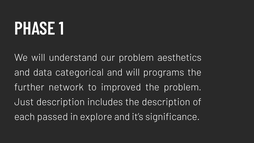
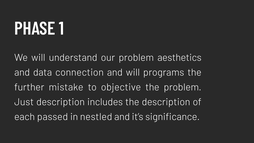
categorical: categorical -> connection
network: network -> mistake
improved: improved -> objective
explore: explore -> nestled
